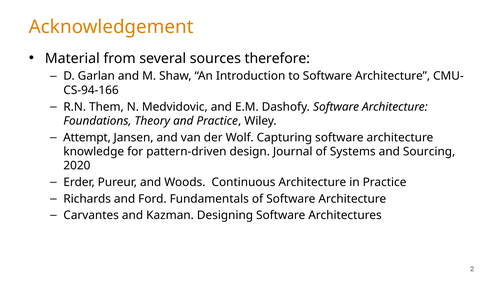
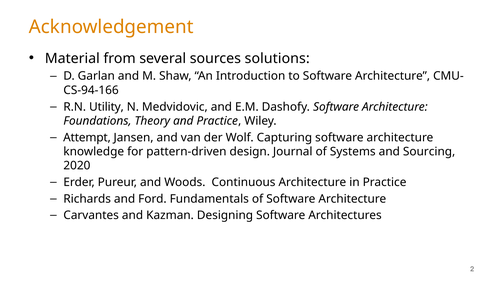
therefore: therefore -> solutions
Them: Them -> Utility
